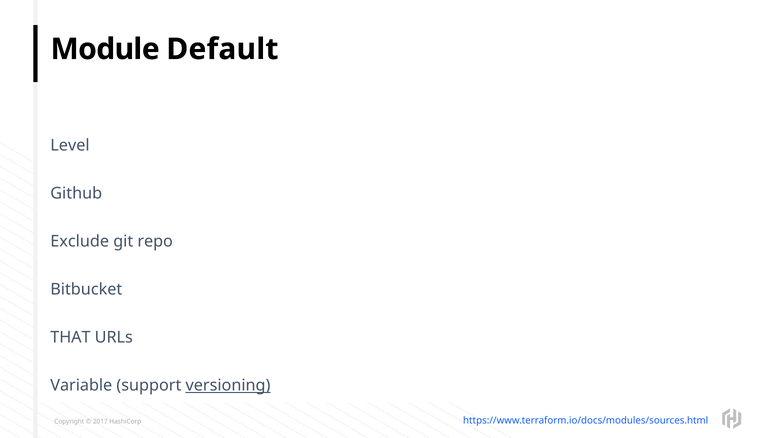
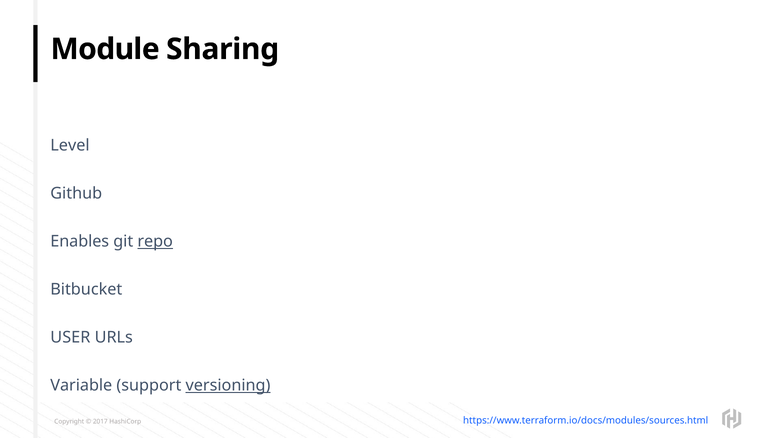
Default: Default -> Sharing
Exclude: Exclude -> Enables
repo underline: none -> present
THAT: THAT -> USER
